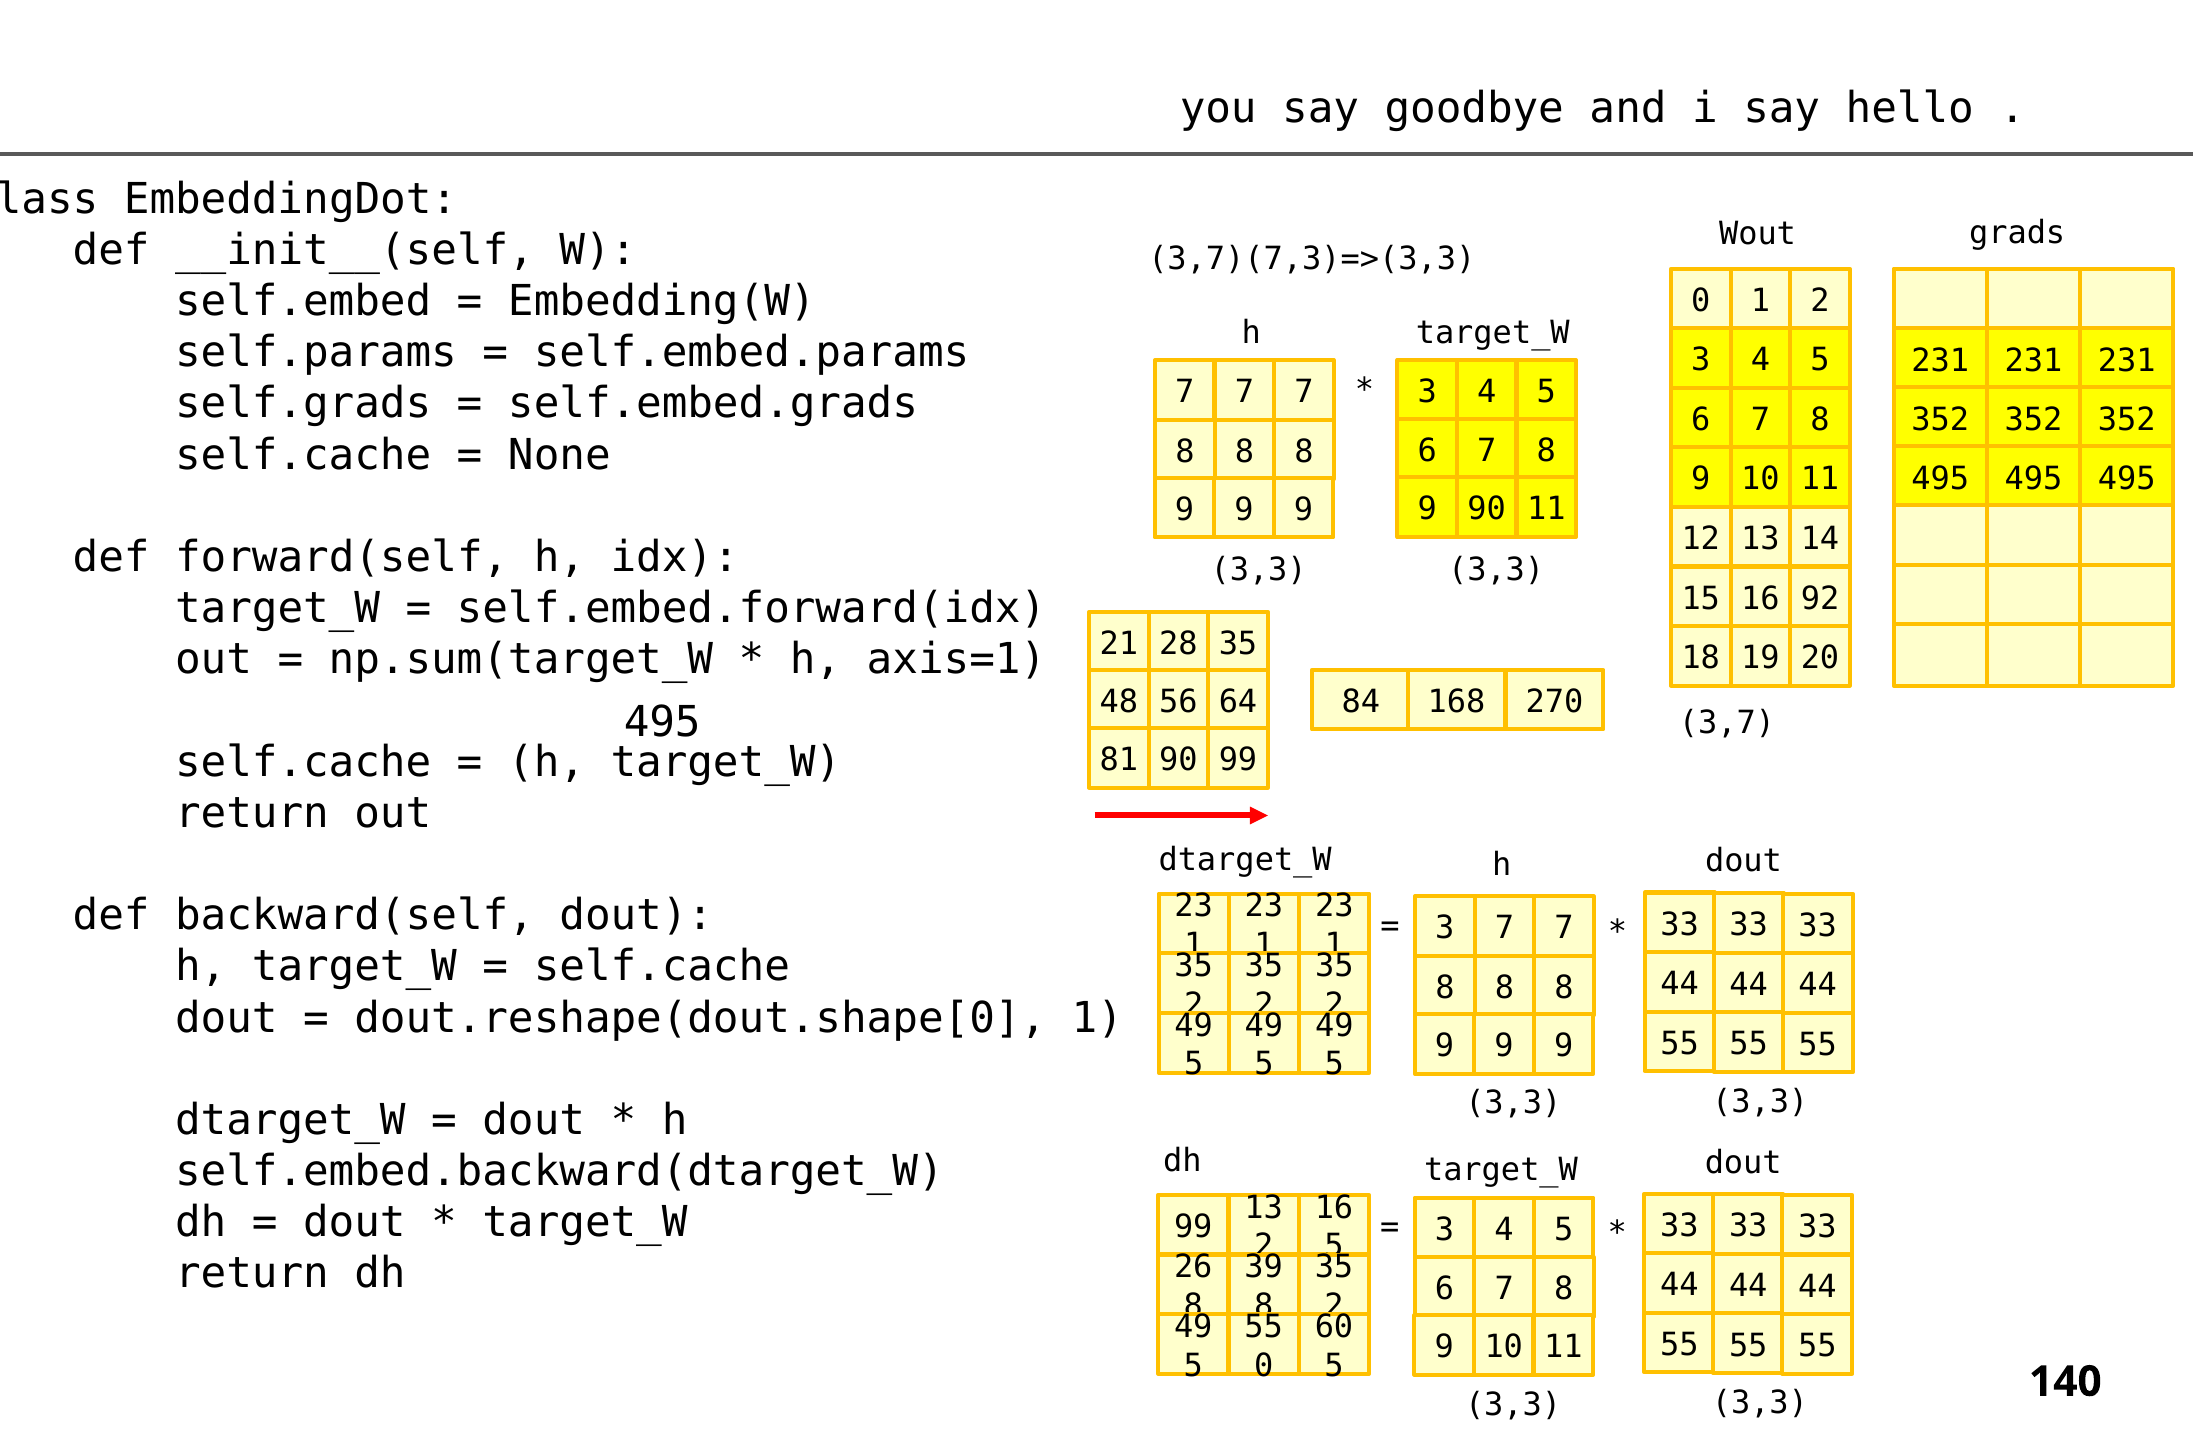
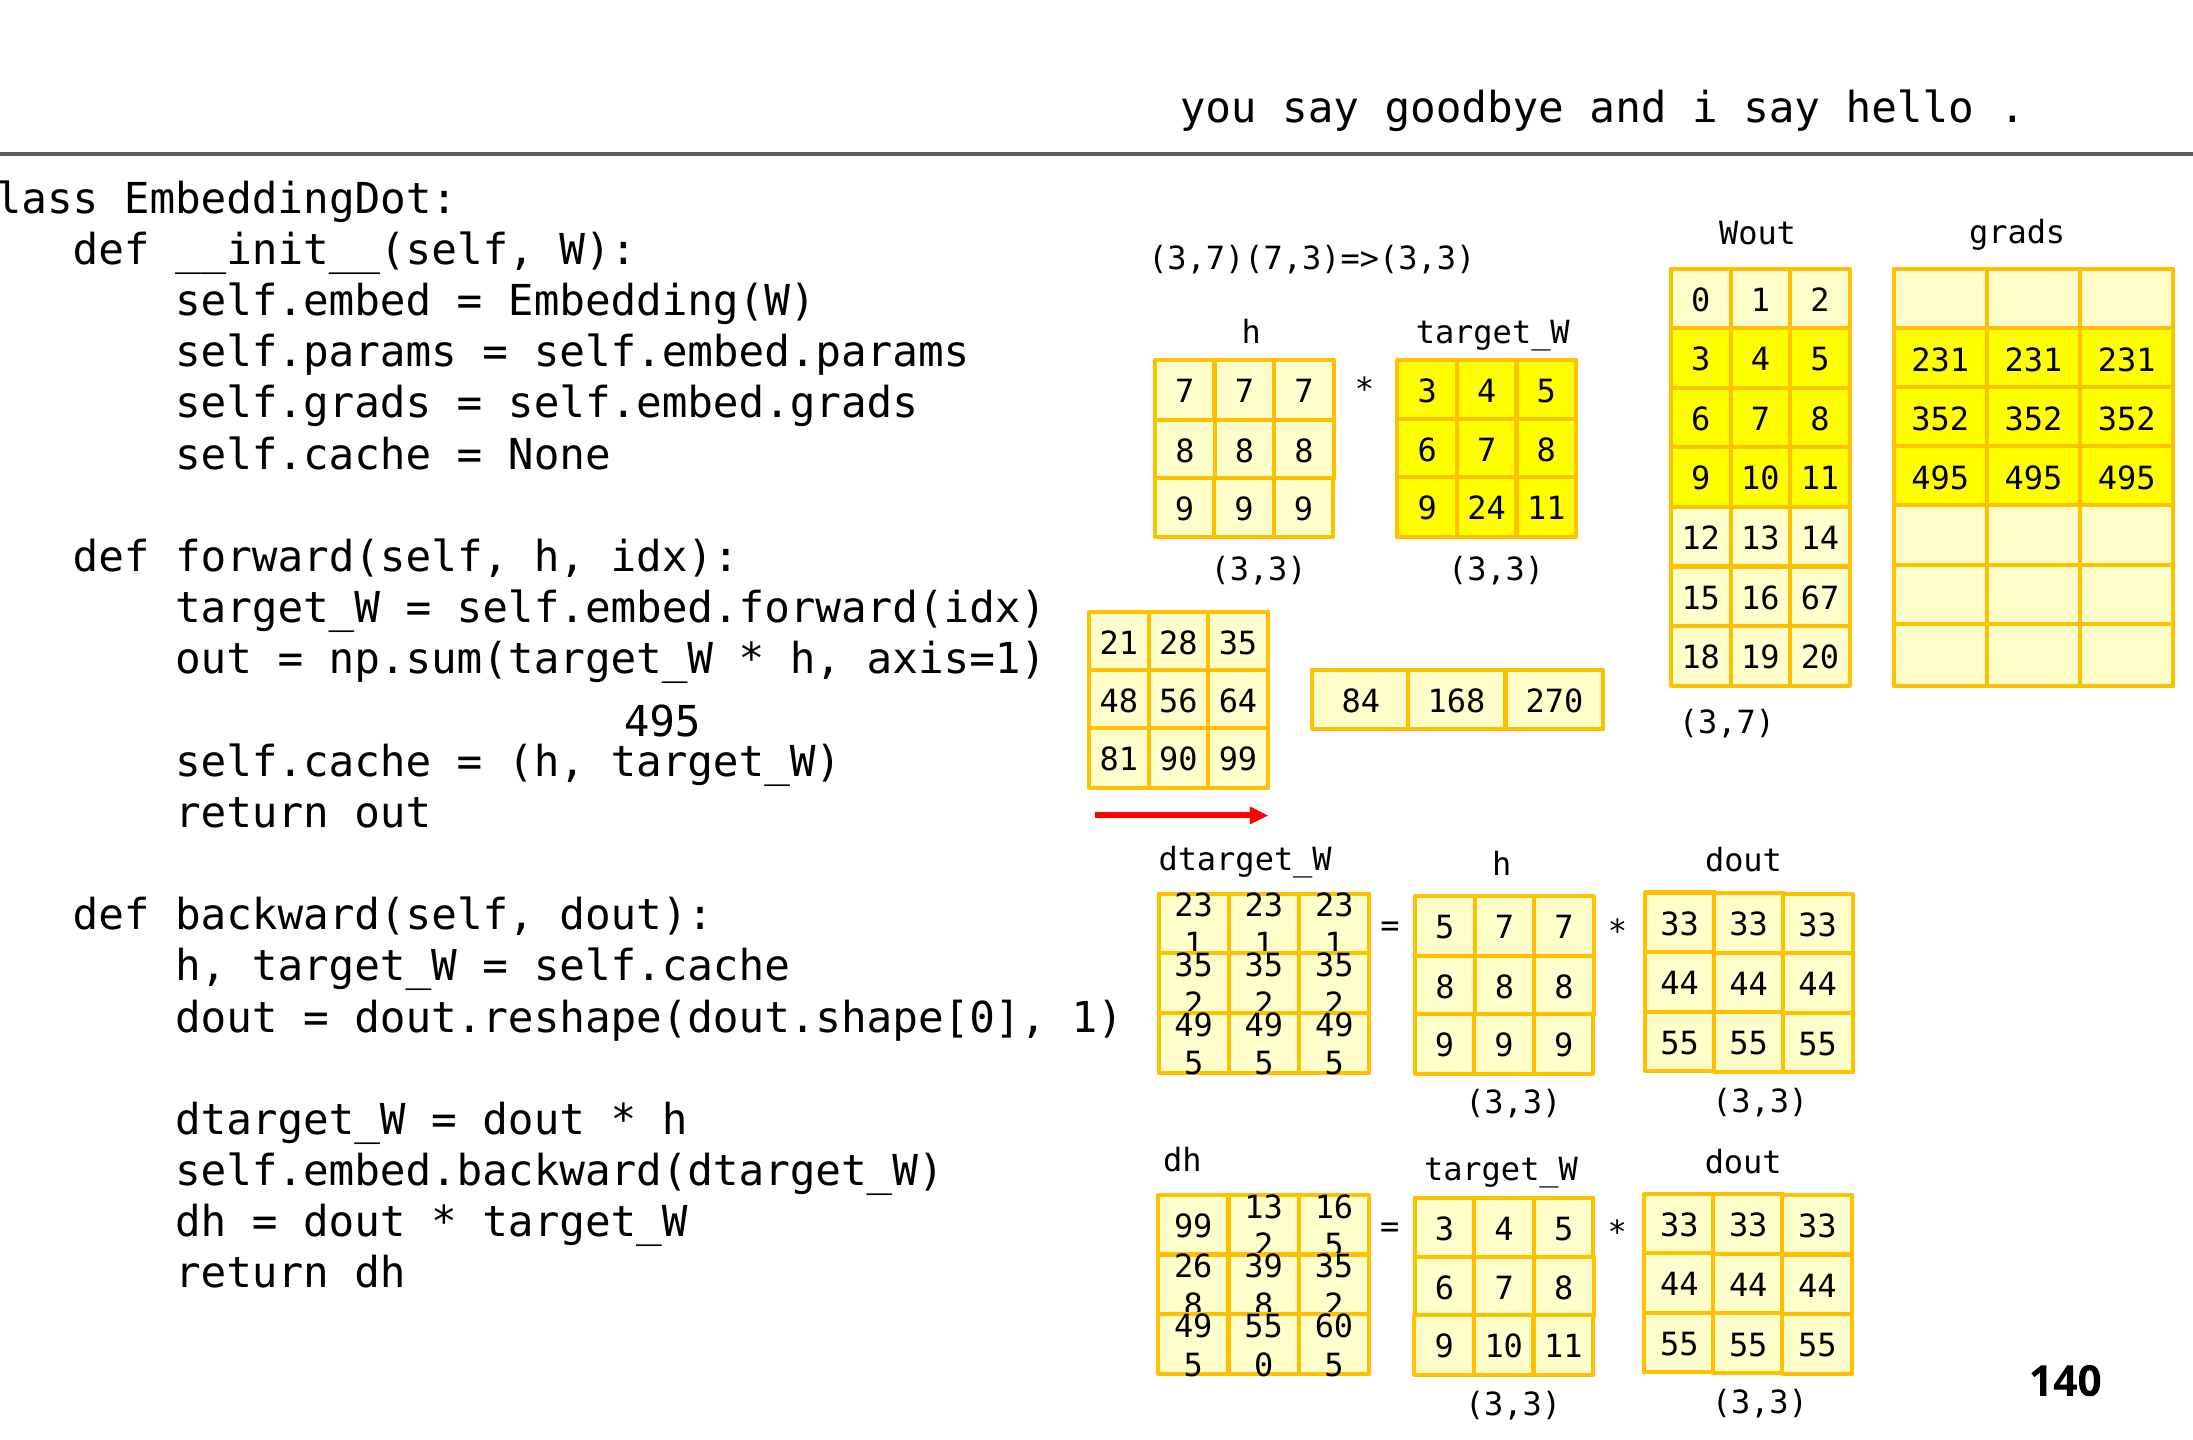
9 90: 90 -> 24
92: 92 -> 67
3 at (1445, 929): 3 -> 5
